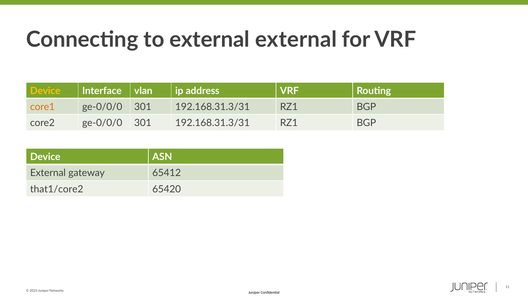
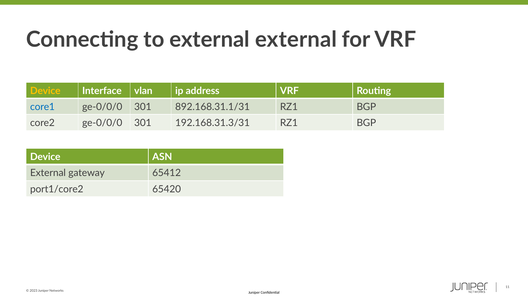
core1 colour: orange -> blue
192.168.31.3/31 at (213, 107): 192.168.31.3/31 -> 892.168.31.1/31
that1/core2: that1/core2 -> port1/core2
